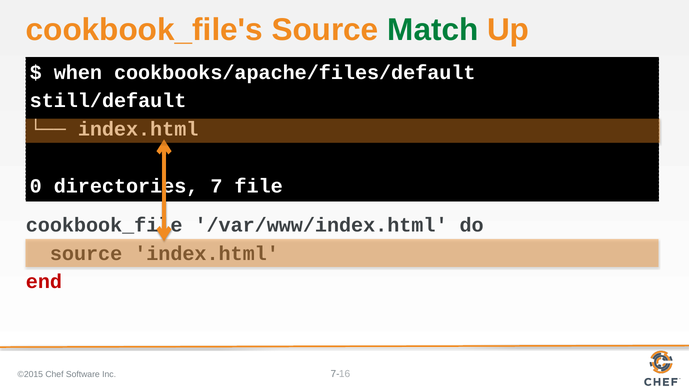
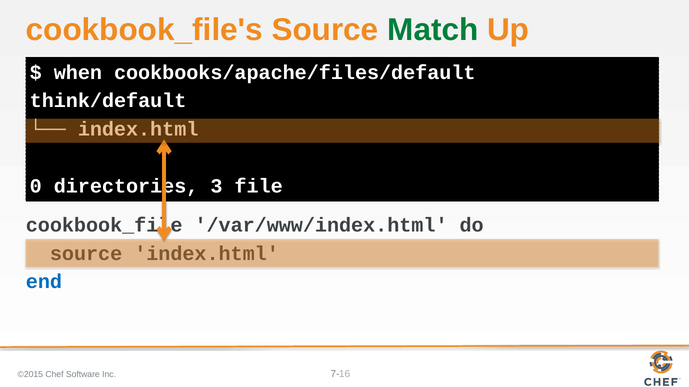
still/default: still/default -> think/default
7: 7 -> 3
end colour: red -> blue
